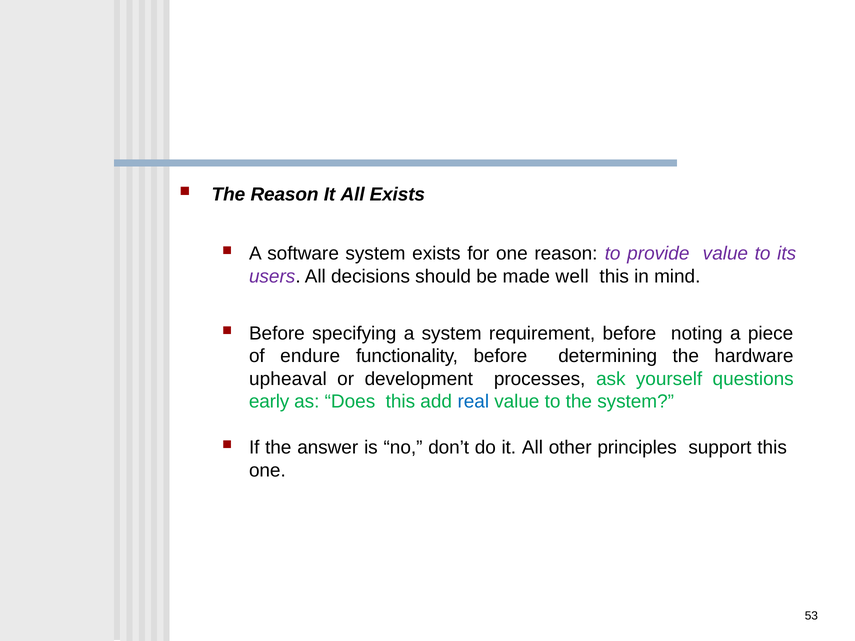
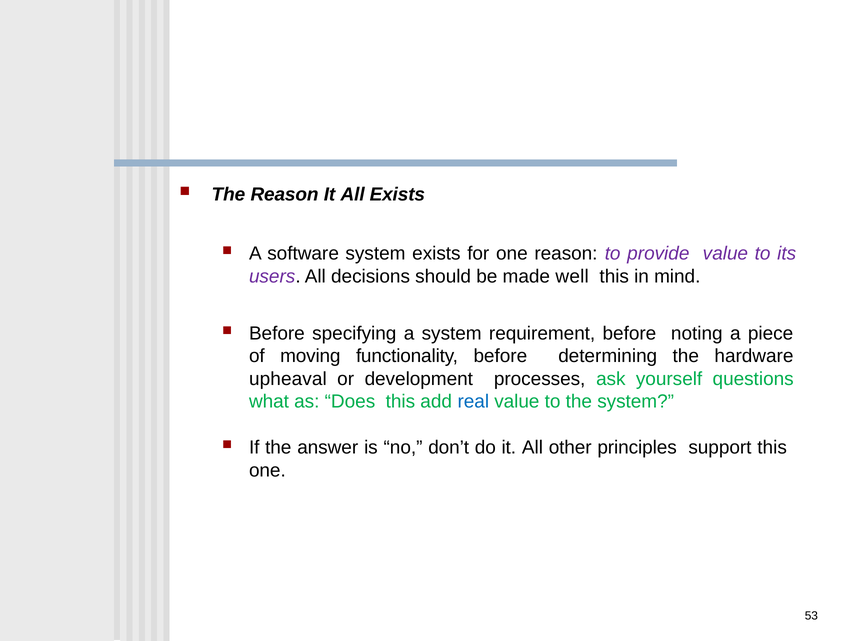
endure: endure -> moving
early: early -> what
